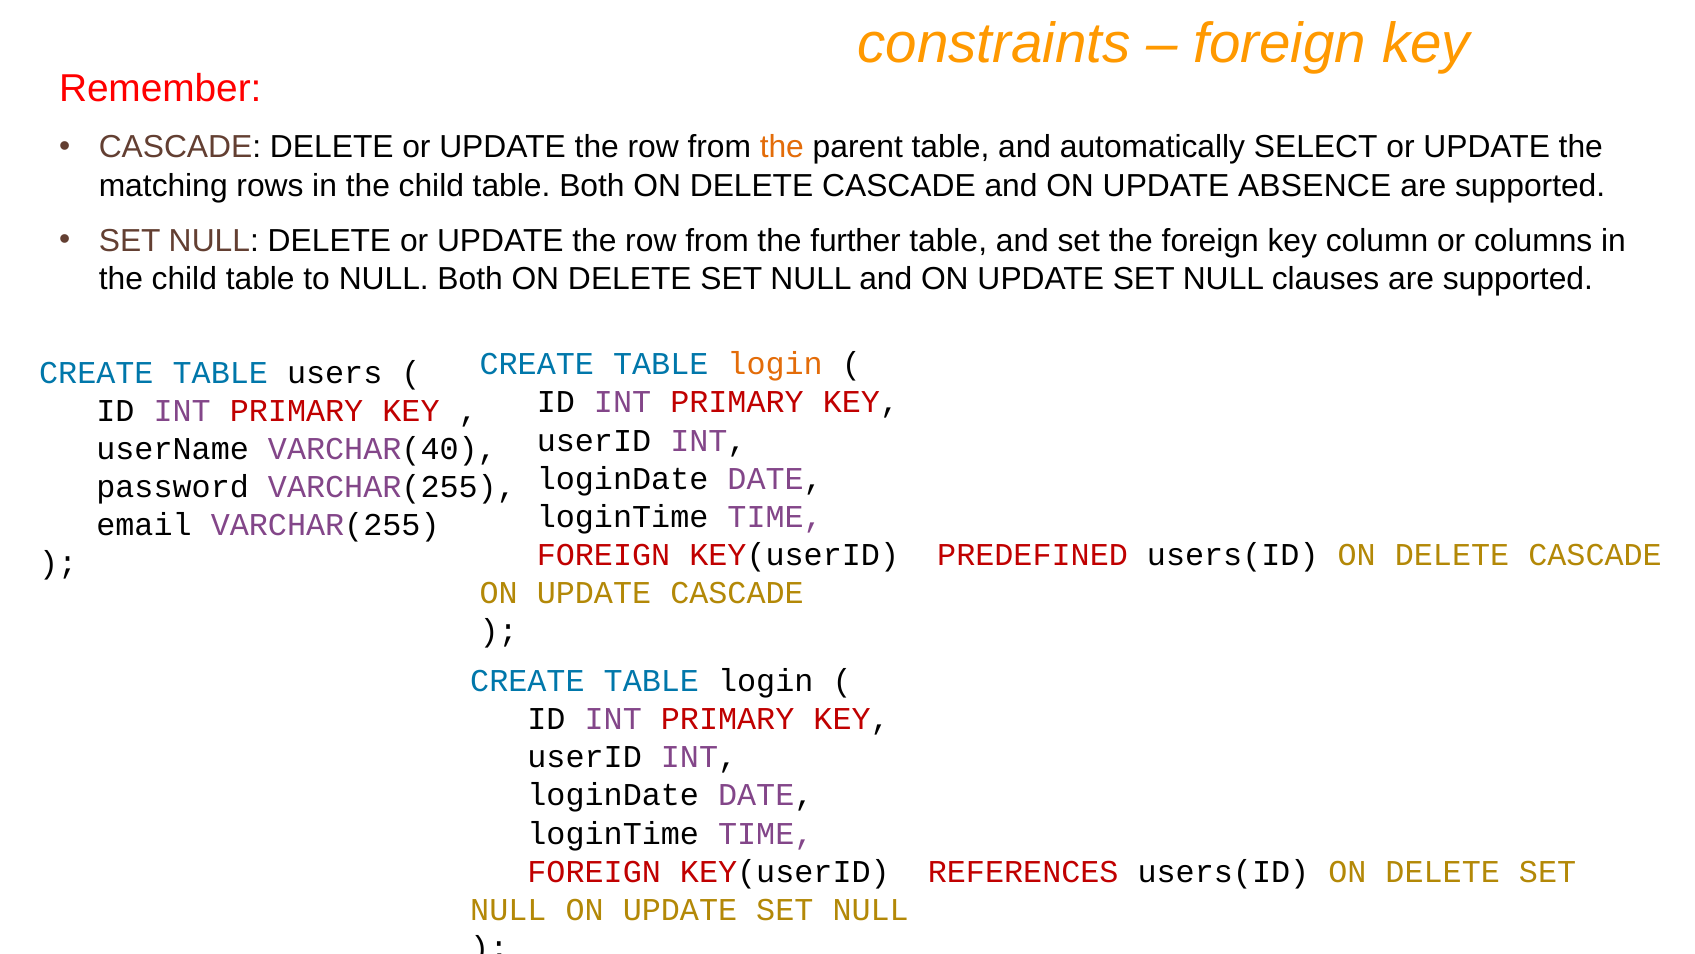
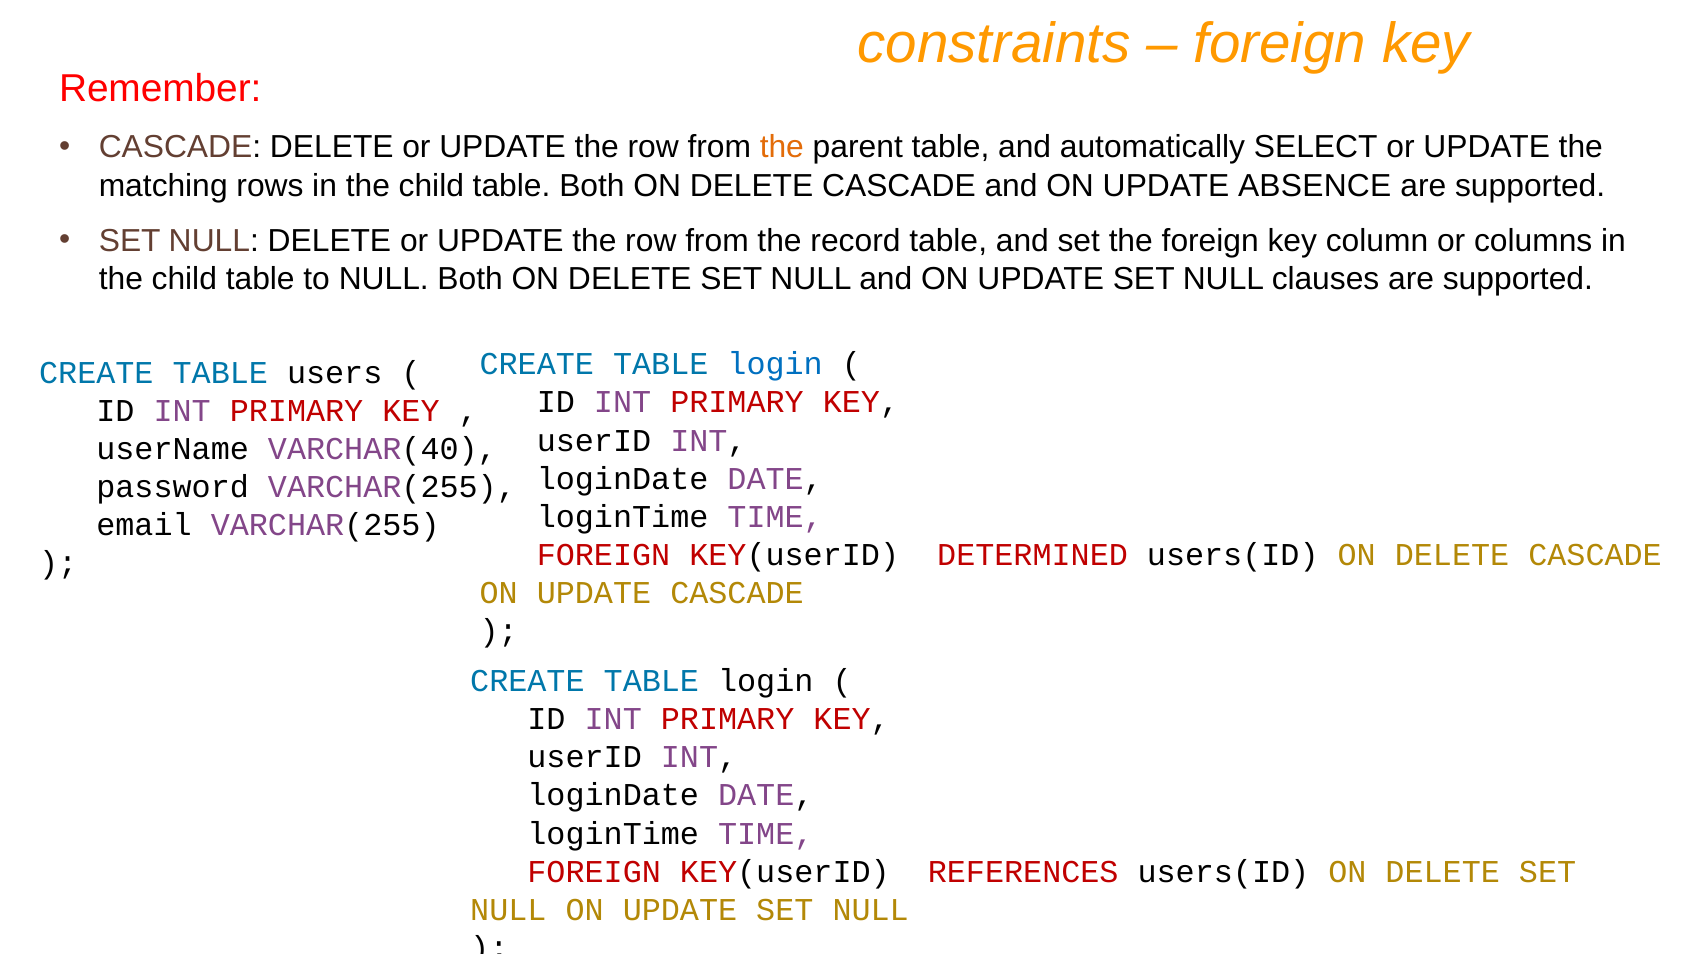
further: further -> record
login at (775, 364) colour: orange -> blue
PREDEFINED: PREDEFINED -> DETERMINED
